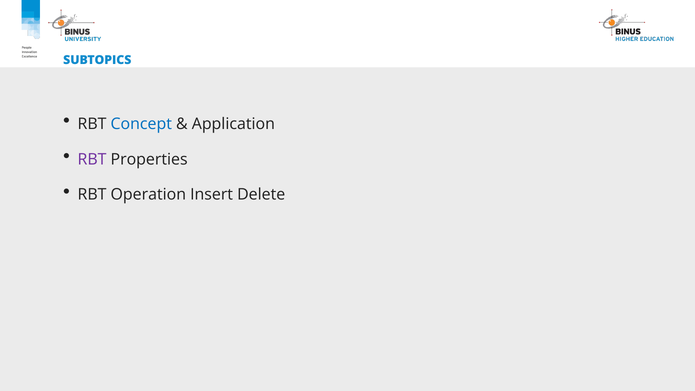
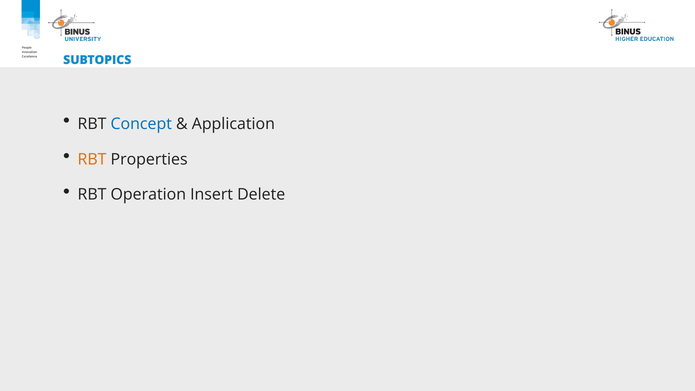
RBT at (92, 159) colour: purple -> orange
